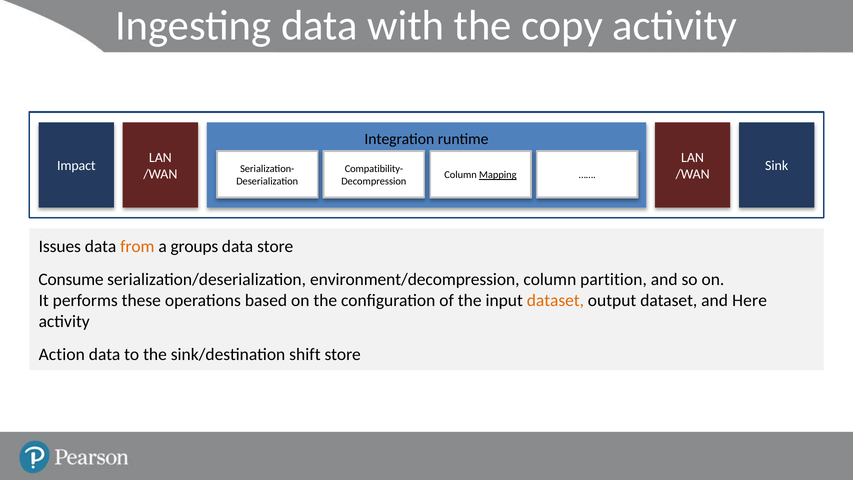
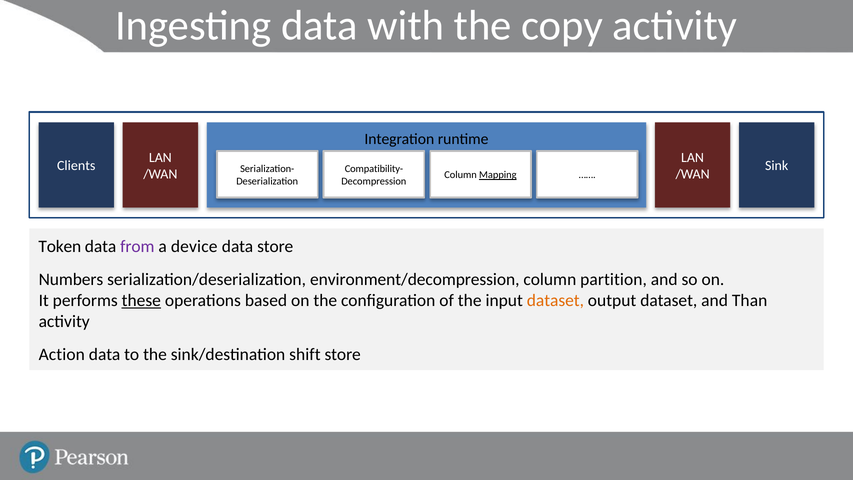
Impact: Impact -> Clients
Issues: Issues -> Token
from colour: orange -> purple
groups: groups -> device
Consume: Consume -> Numbers
these underline: none -> present
Here: Here -> Than
